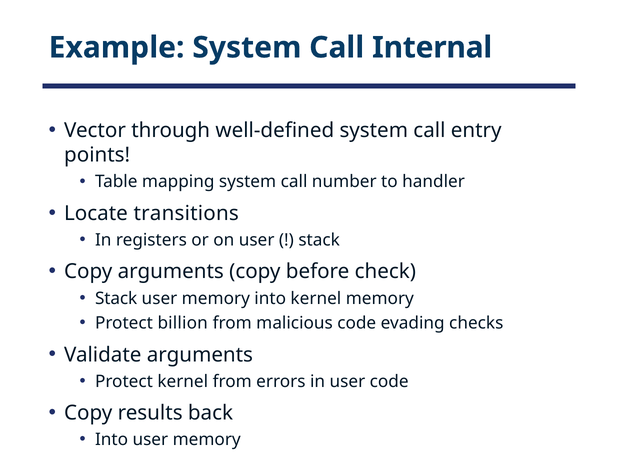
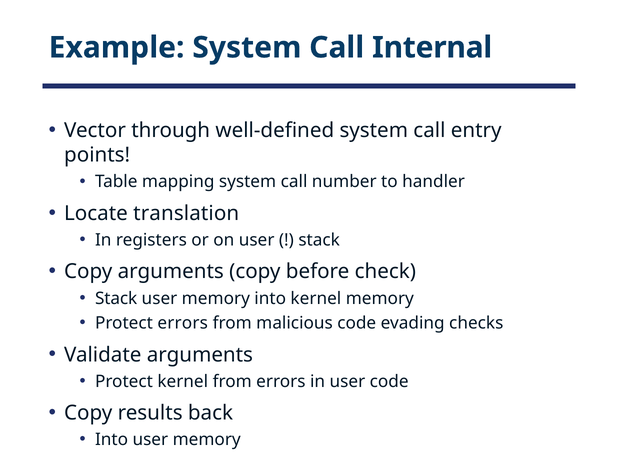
transitions: transitions -> translation
Protect billion: billion -> errors
